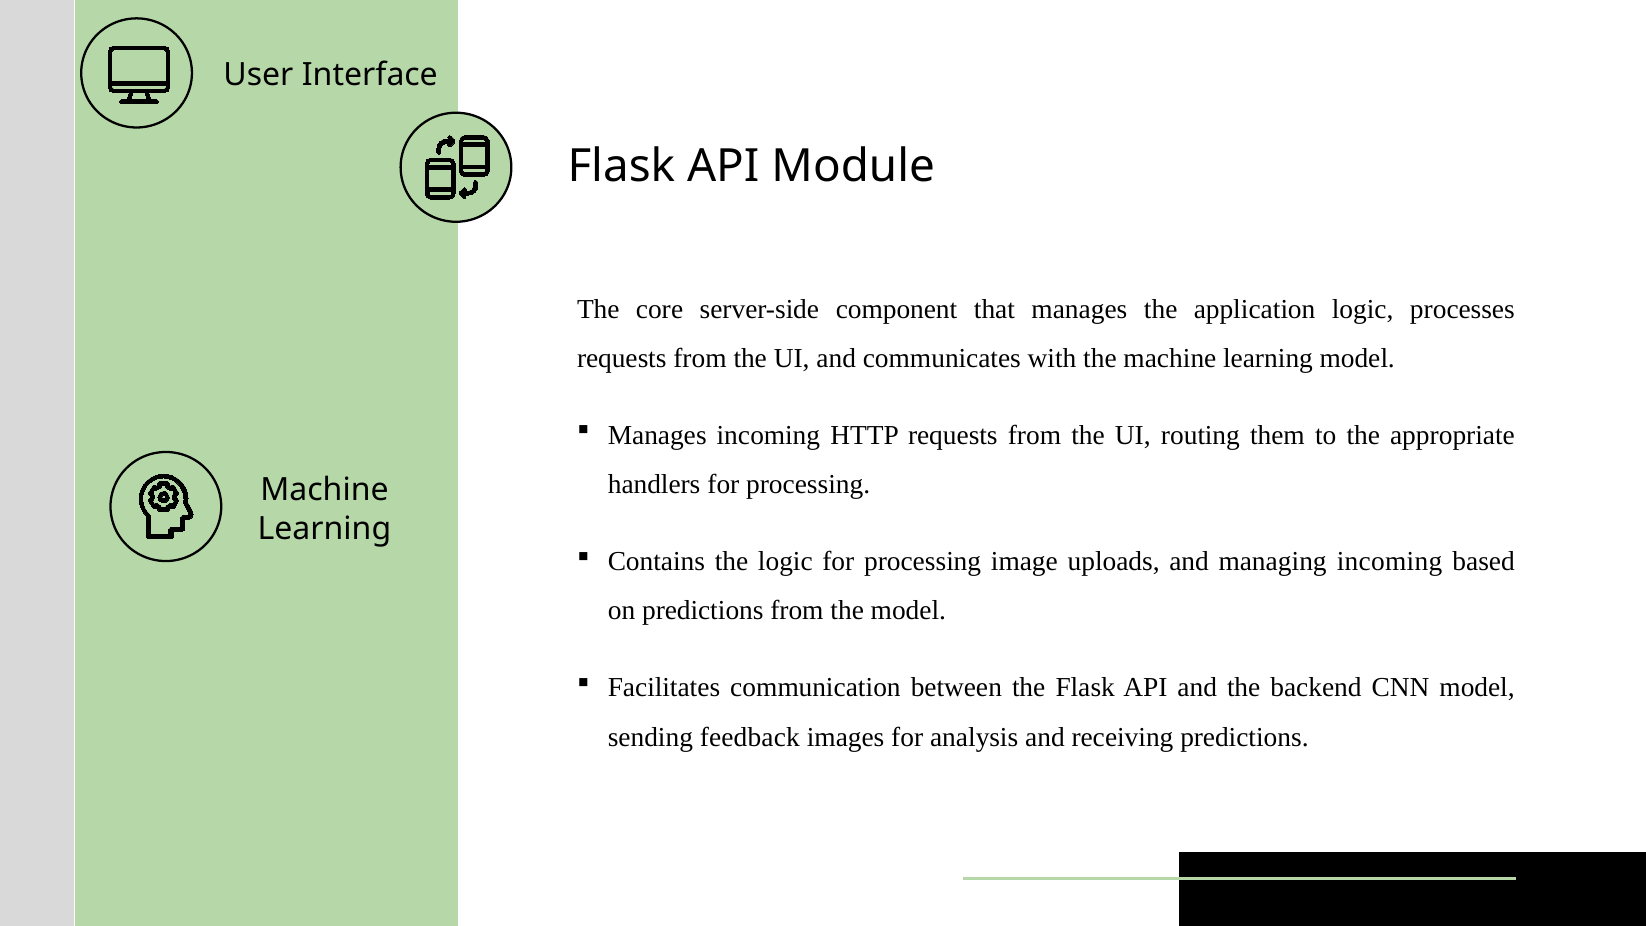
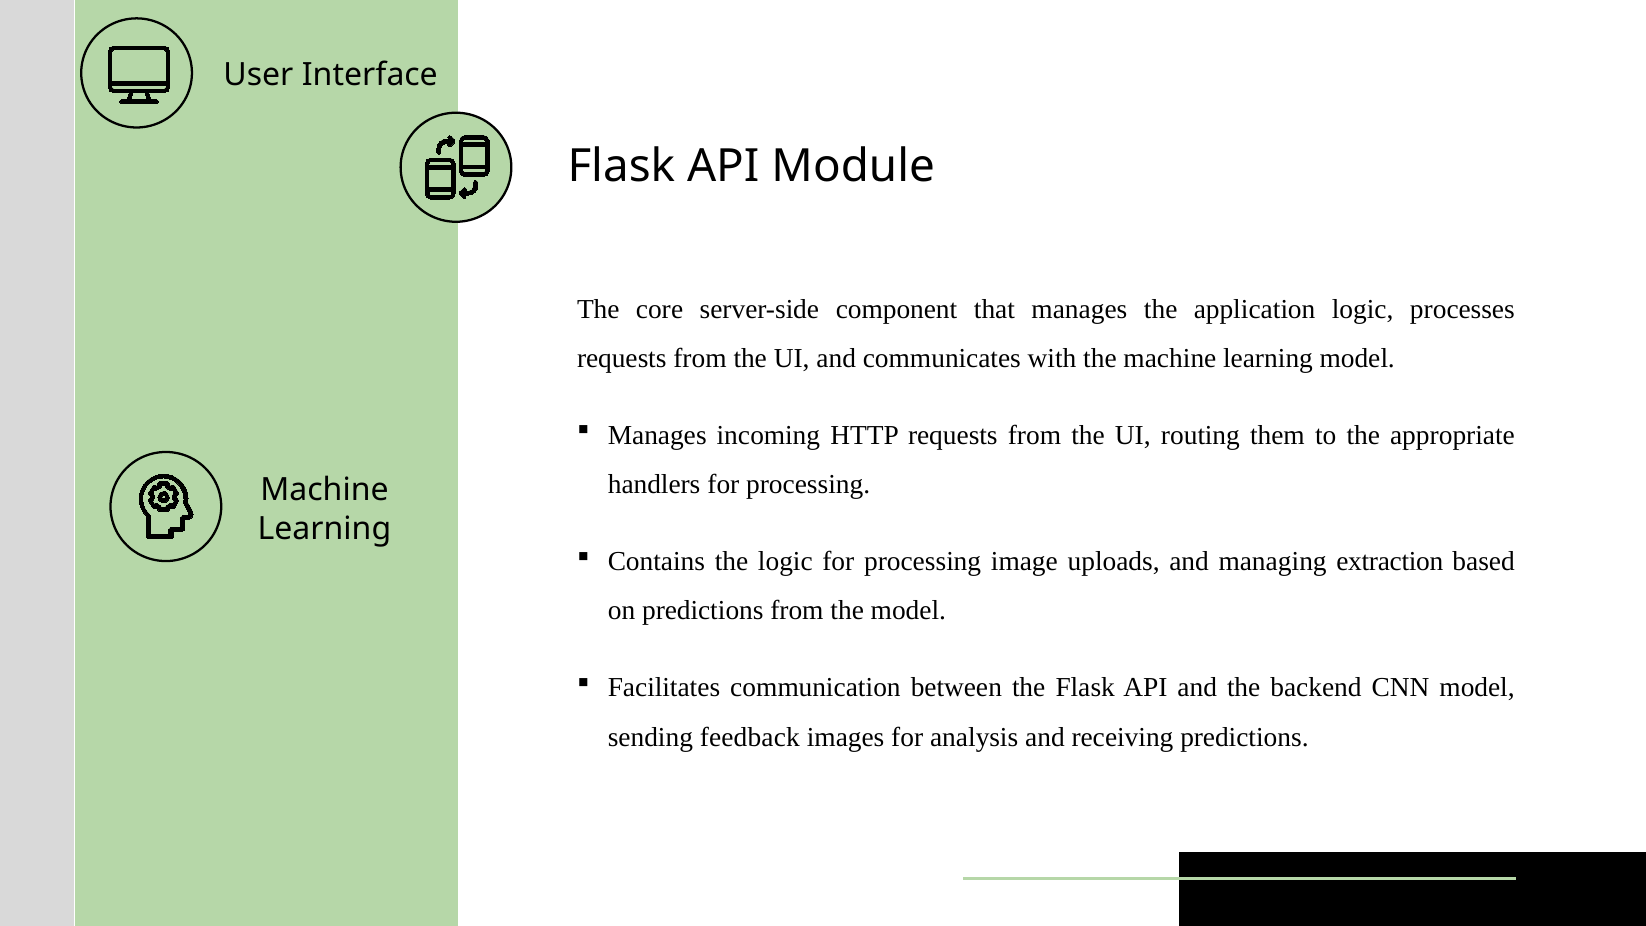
managing incoming: incoming -> extraction
